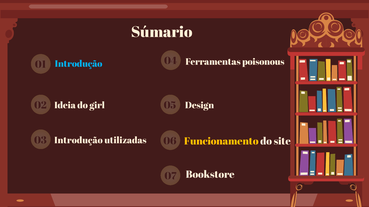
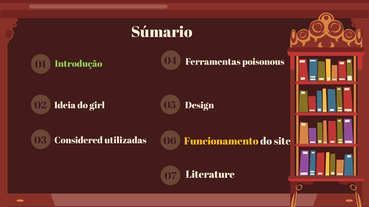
Introdução at (79, 64) colour: light blue -> light green
03 Introdução: Introdução -> Considered
Bookstore: Bookstore -> Literature
